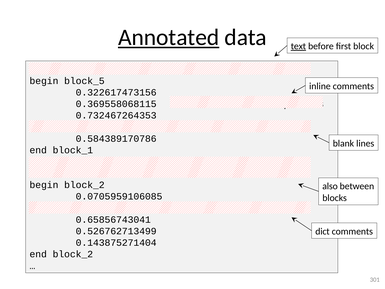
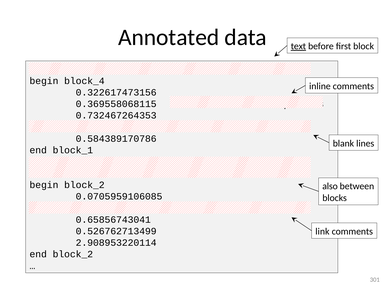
Annotated underline: present -> none
block_5: block_5 -> block_4
dict: dict -> link
0.143875271404: 0.143875271404 -> 2.908953220114
